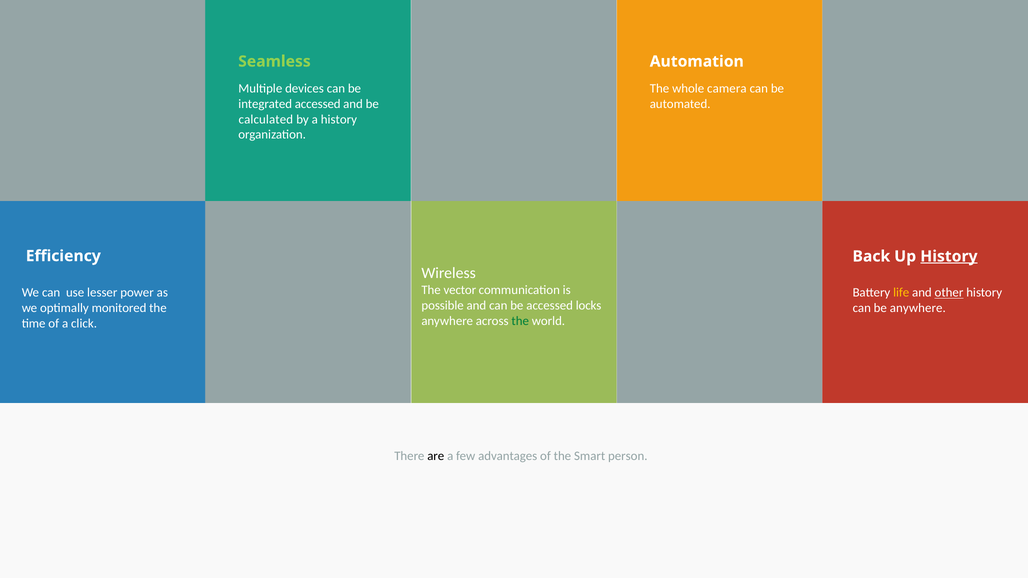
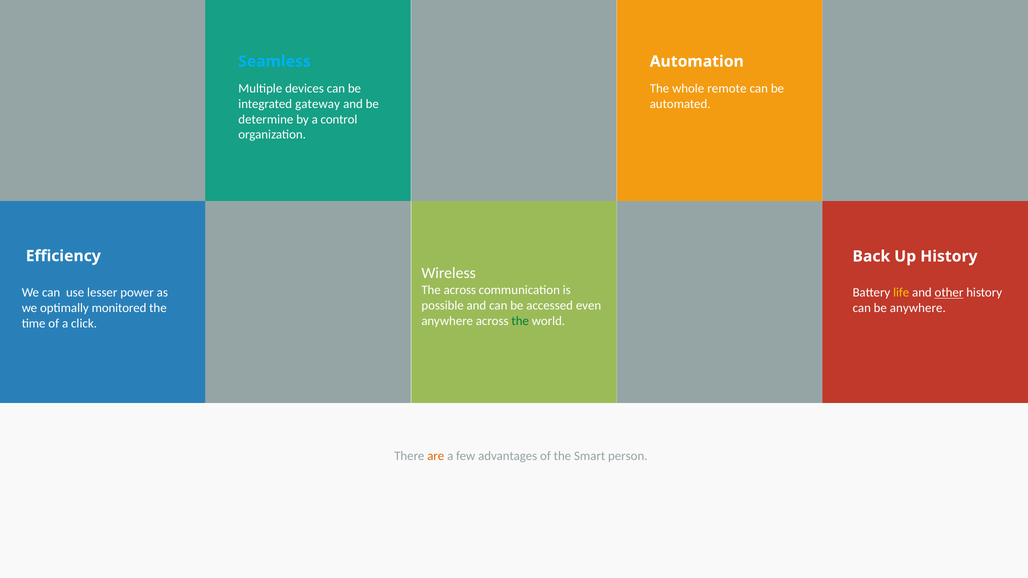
Seamless colour: light green -> light blue
camera: camera -> remote
integrated accessed: accessed -> gateway
calculated: calculated -> determine
a history: history -> control
History at (949, 256) underline: present -> none
The vector: vector -> across
locks: locks -> even
are colour: black -> orange
